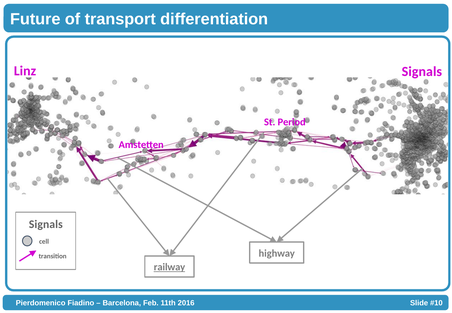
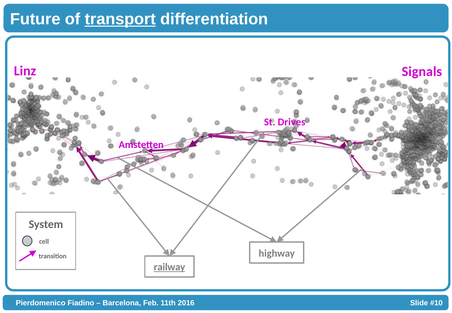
transport underline: none -> present
Period: Period -> Drives
Signals at (46, 224): Signals -> System
